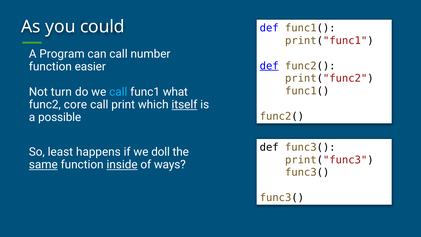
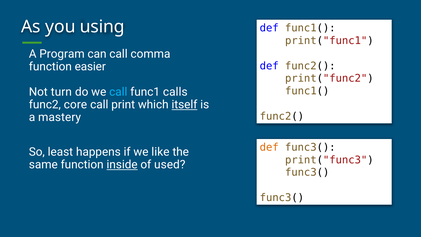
could: could -> using
number: number -> comma
def at (269, 66) underline: present -> none
what: what -> calls
possible: possible -> mastery
def at (269, 147) colour: black -> orange
doll: doll -> like
same underline: present -> none
ways: ways -> used
